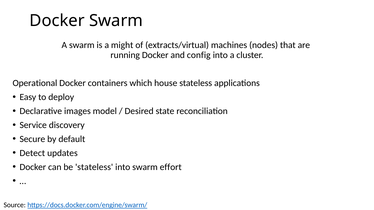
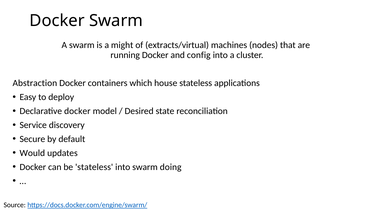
Operational: Operational -> Abstraction
Declarative images: images -> docker
Detect: Detect -> Would
effort: effort -> doing
